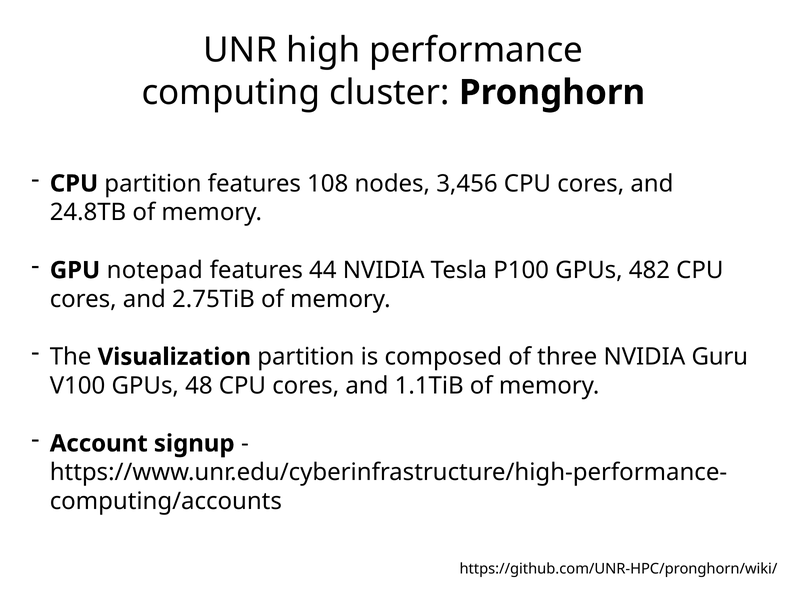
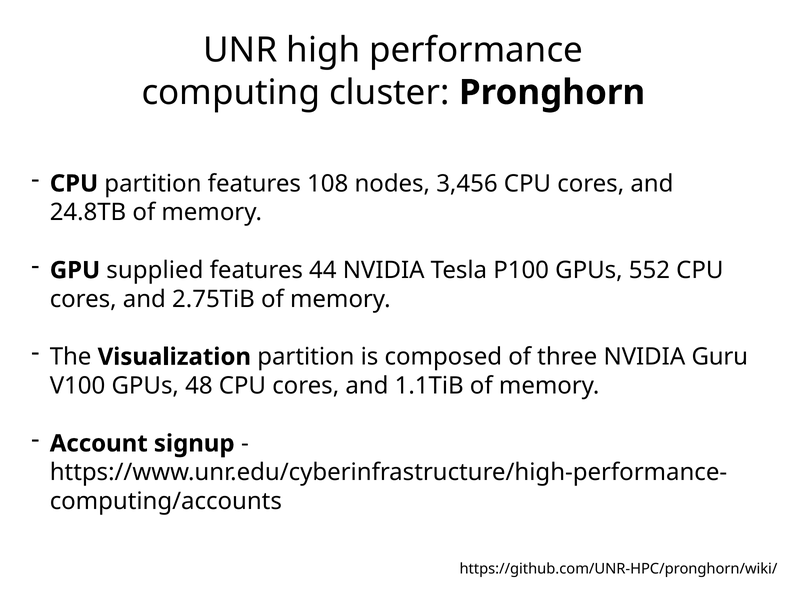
notepad: notepad -> supplied
482: 482 -> 552
